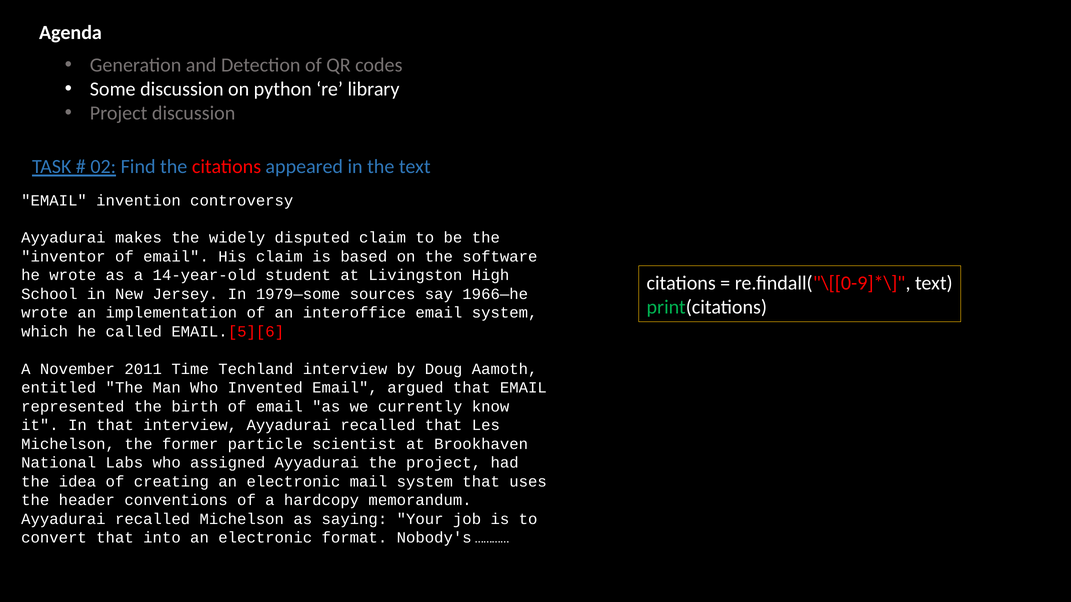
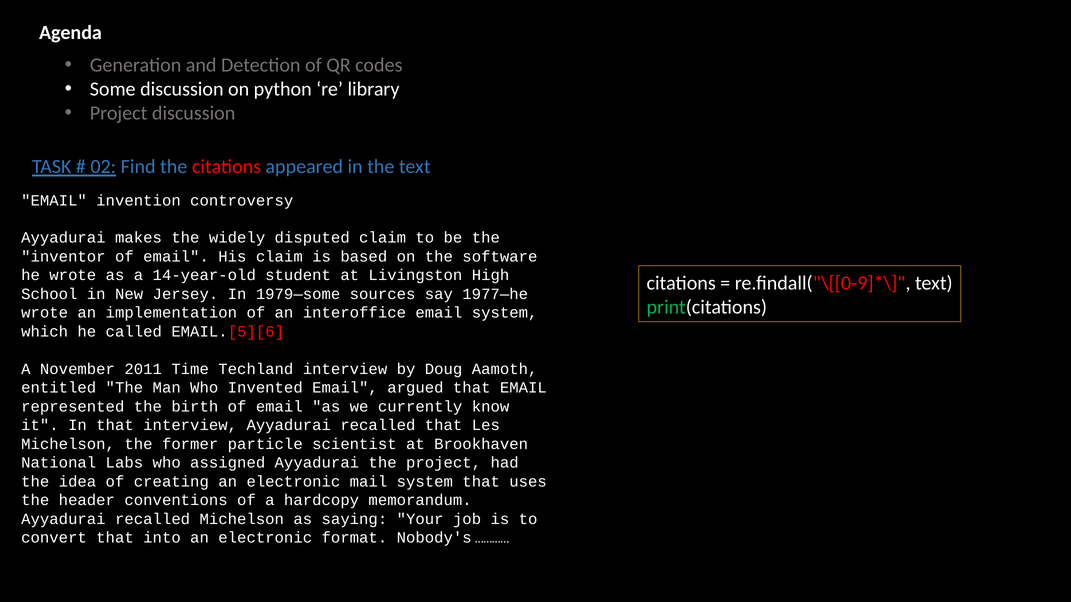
1966—he: 1966—he -> 1977—he
